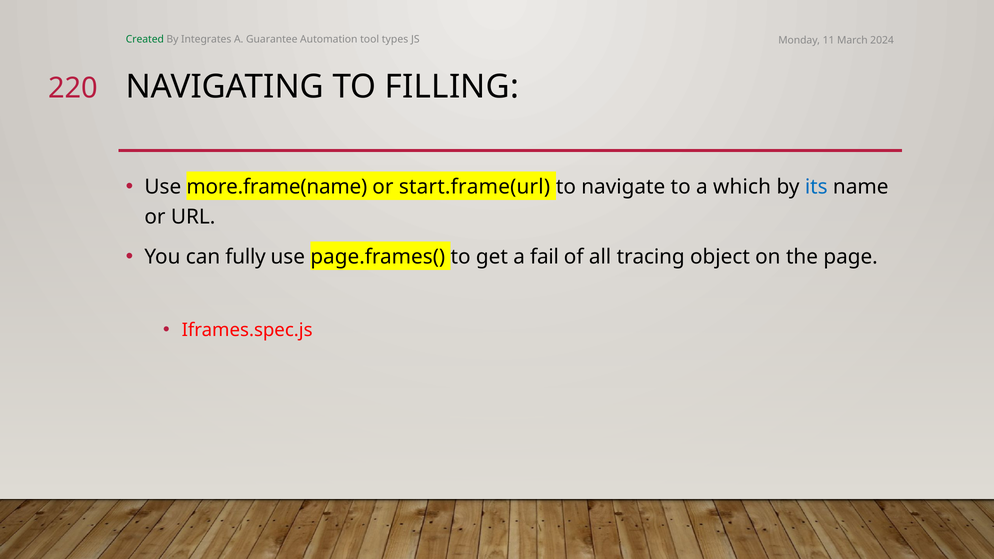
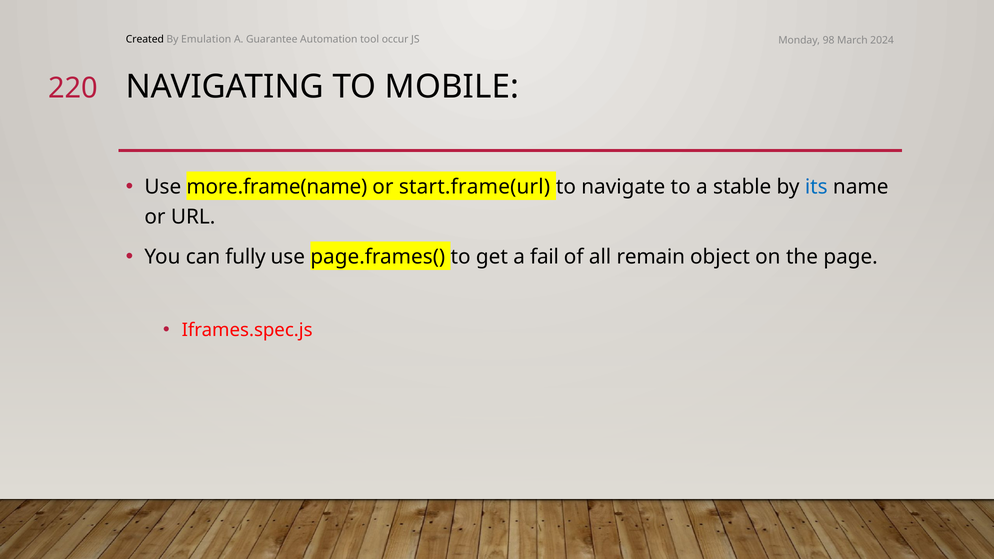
Created colour: green -> black
Integrates: Integrates -> Emulation
types: types -> occur
11: 11 -> 98
FILLING: FILLING -> MOBILE
which: which -> stable
tracing: tracing -> remain
